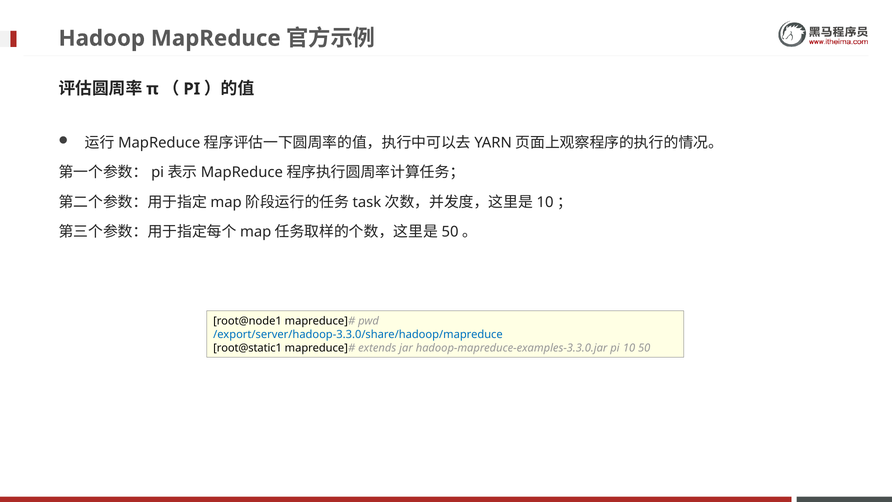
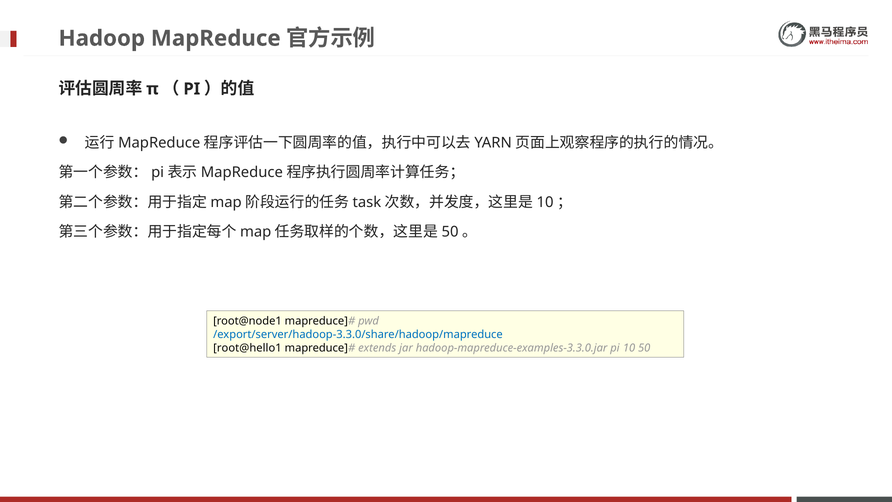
root@static1: root@static1 -> root@hello1
